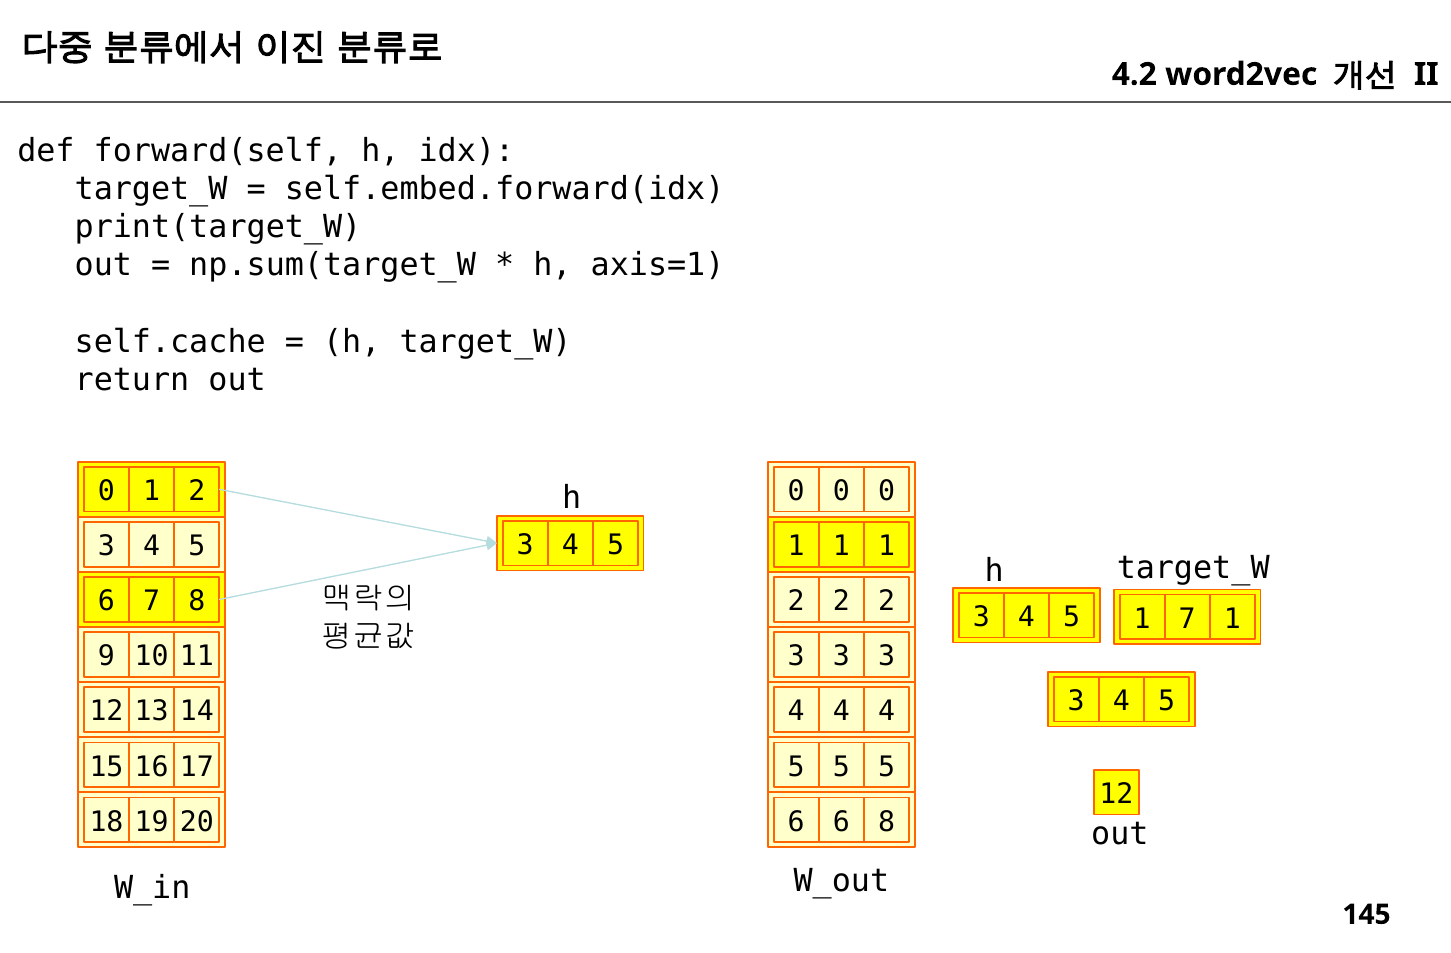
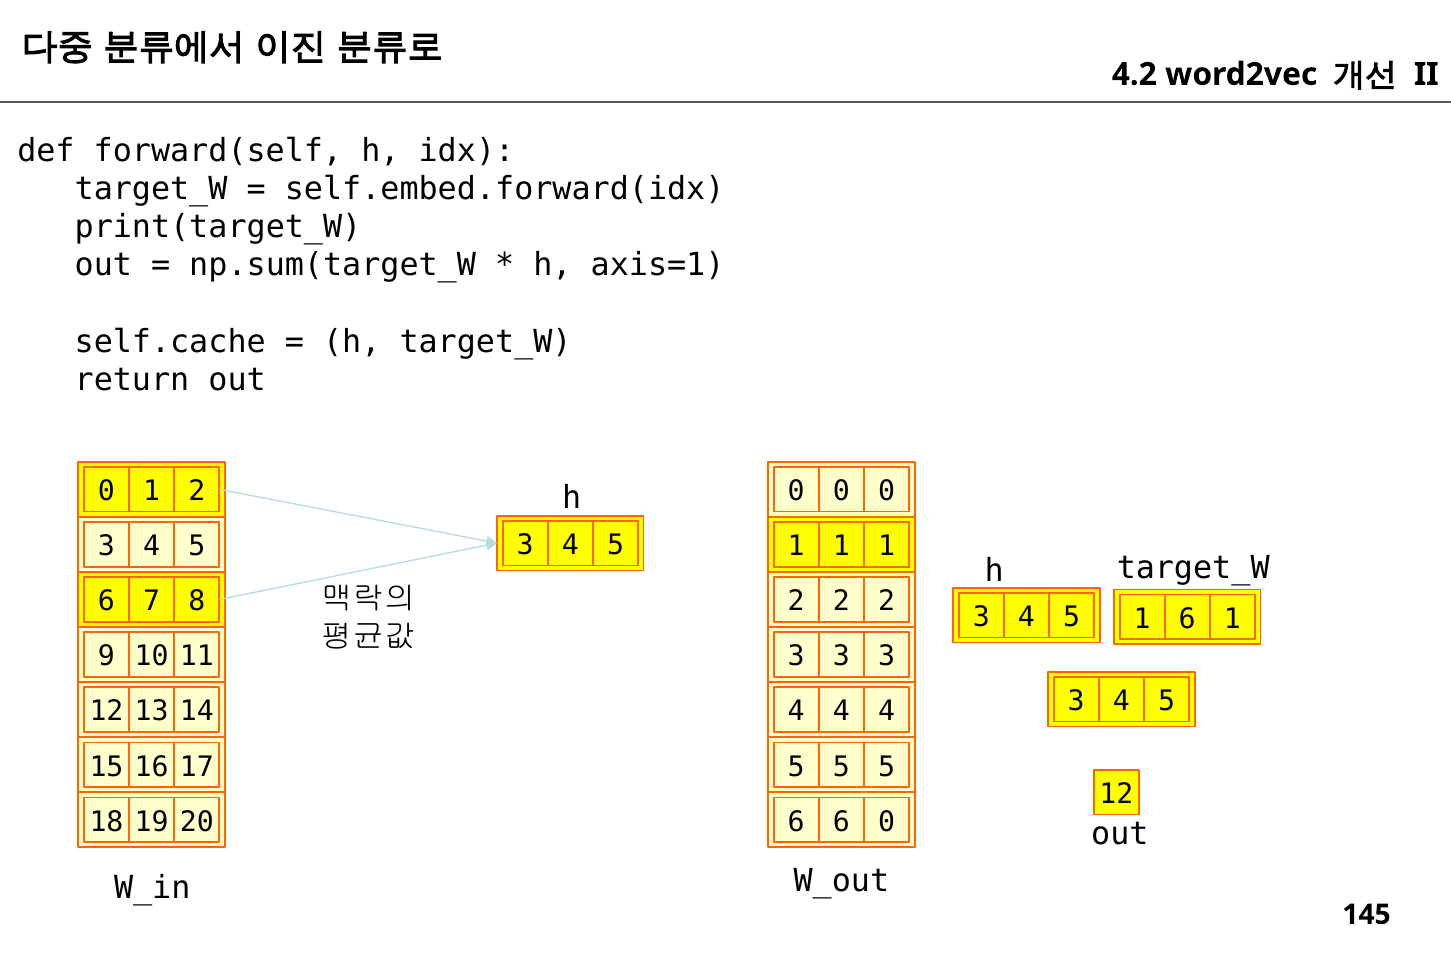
1 7: 7 -> 6
6 8: 8 -> 0
